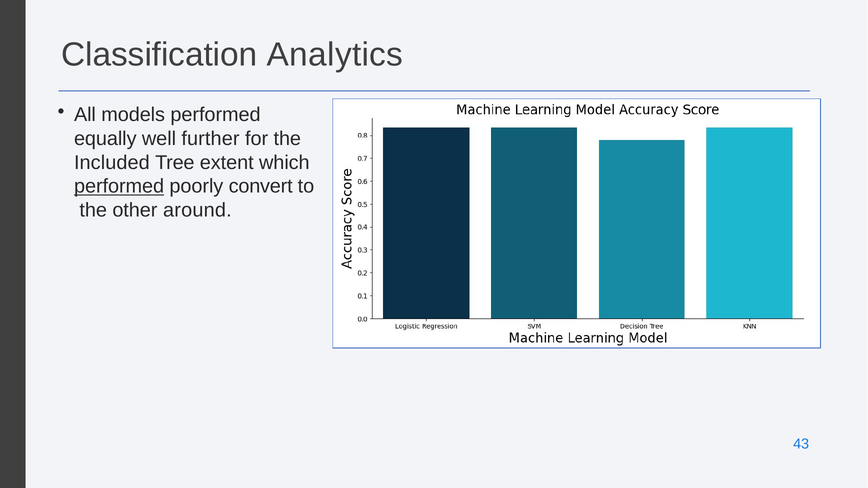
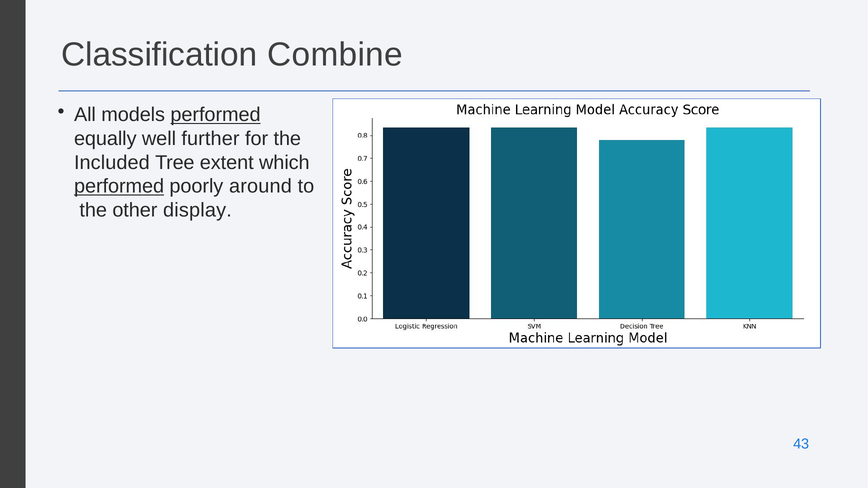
Analytics: Analytics -> Combine
performed at (216, 115) underline: none -> present
convert: convert -> around
around: around -> display
